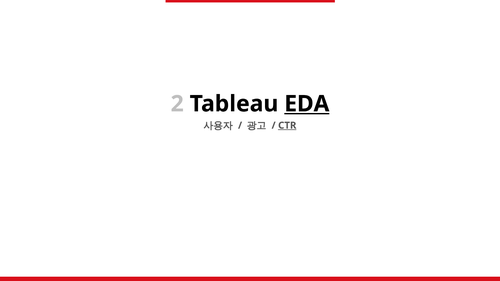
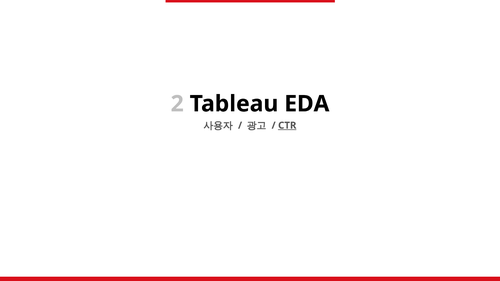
EDA underline: present -> none
